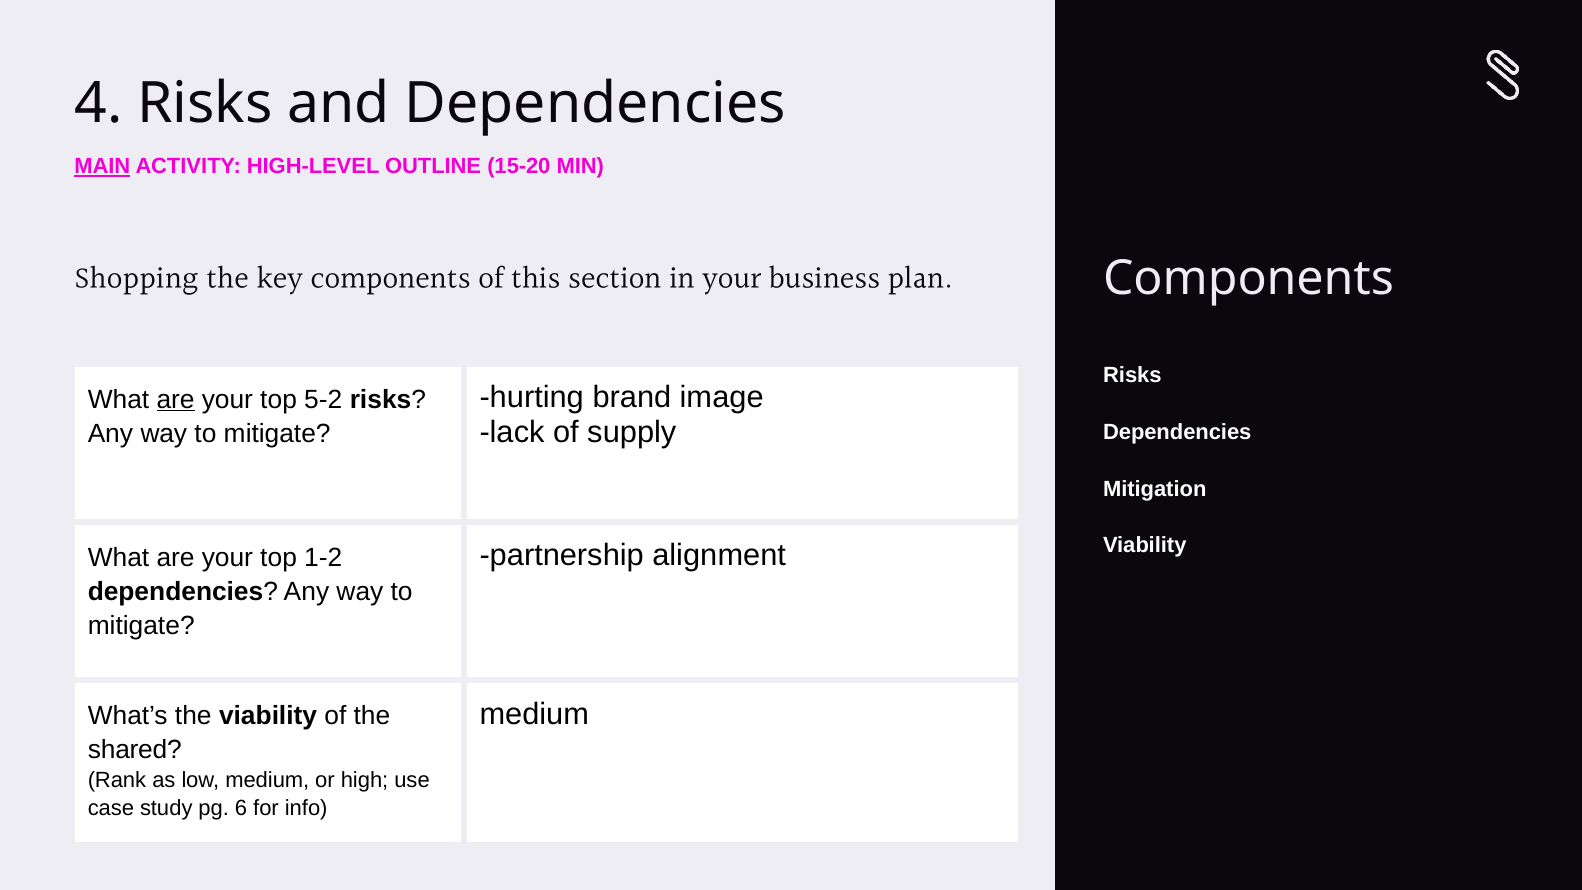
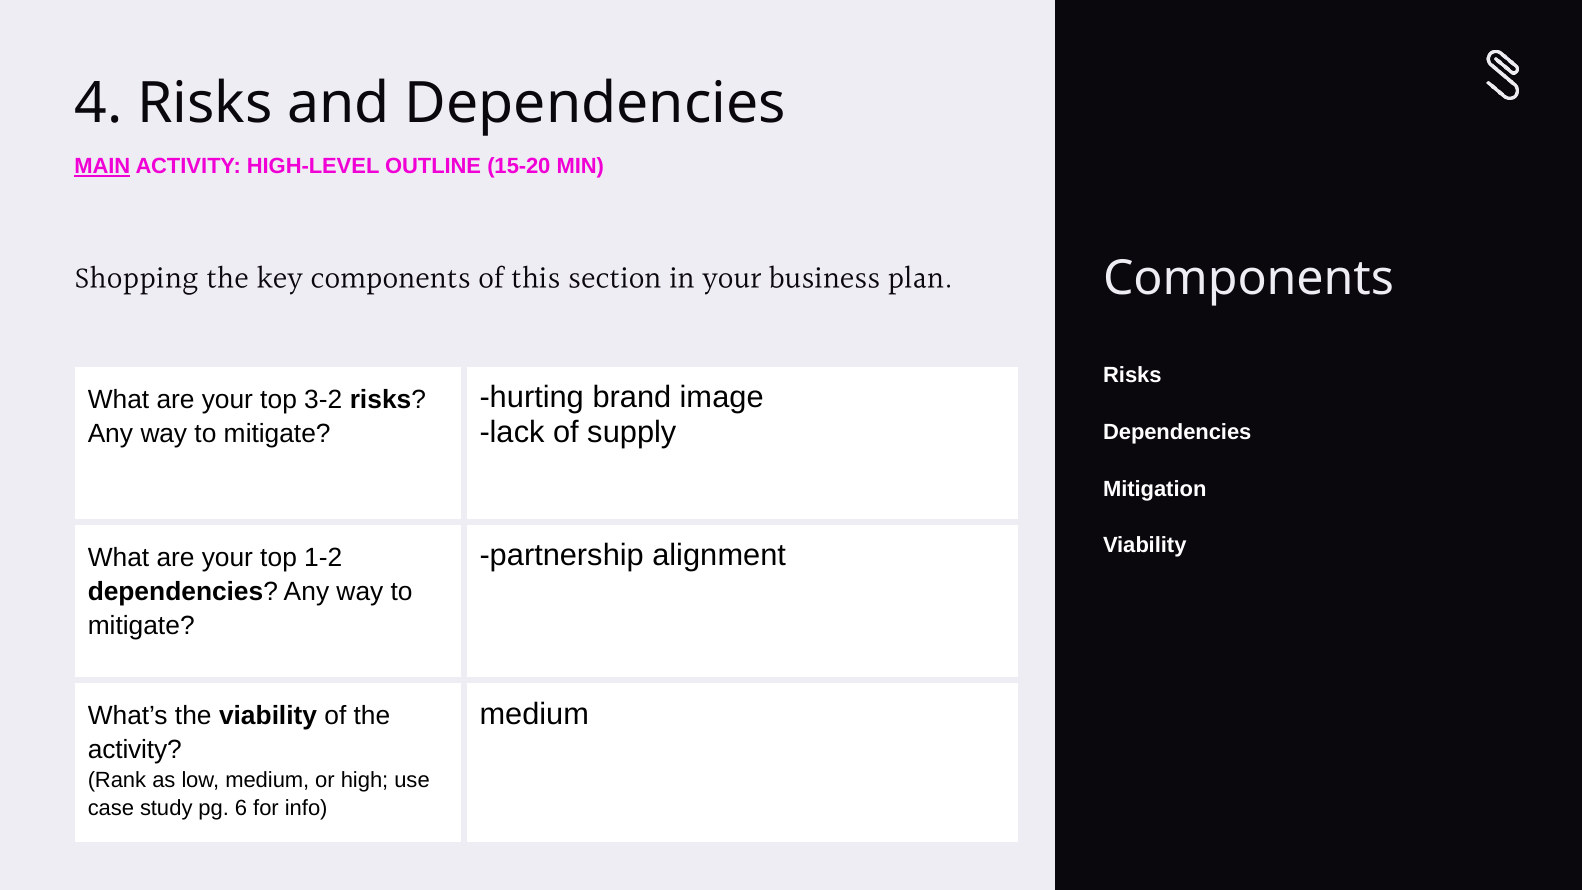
are at (176, 399) underline: present -> none
5-2: 5-2 -> 3-2
shared at (135, 750): shared -> activity
